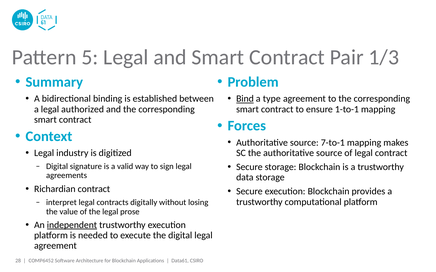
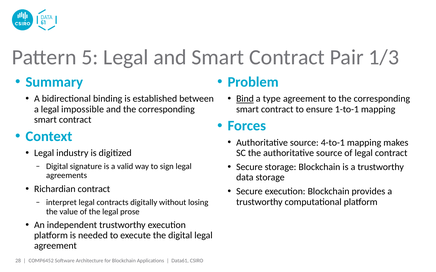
authorized: authorized -> impossible
7-to-1: 7-to-1 -> 4-to-1
independent underline: present -> none
